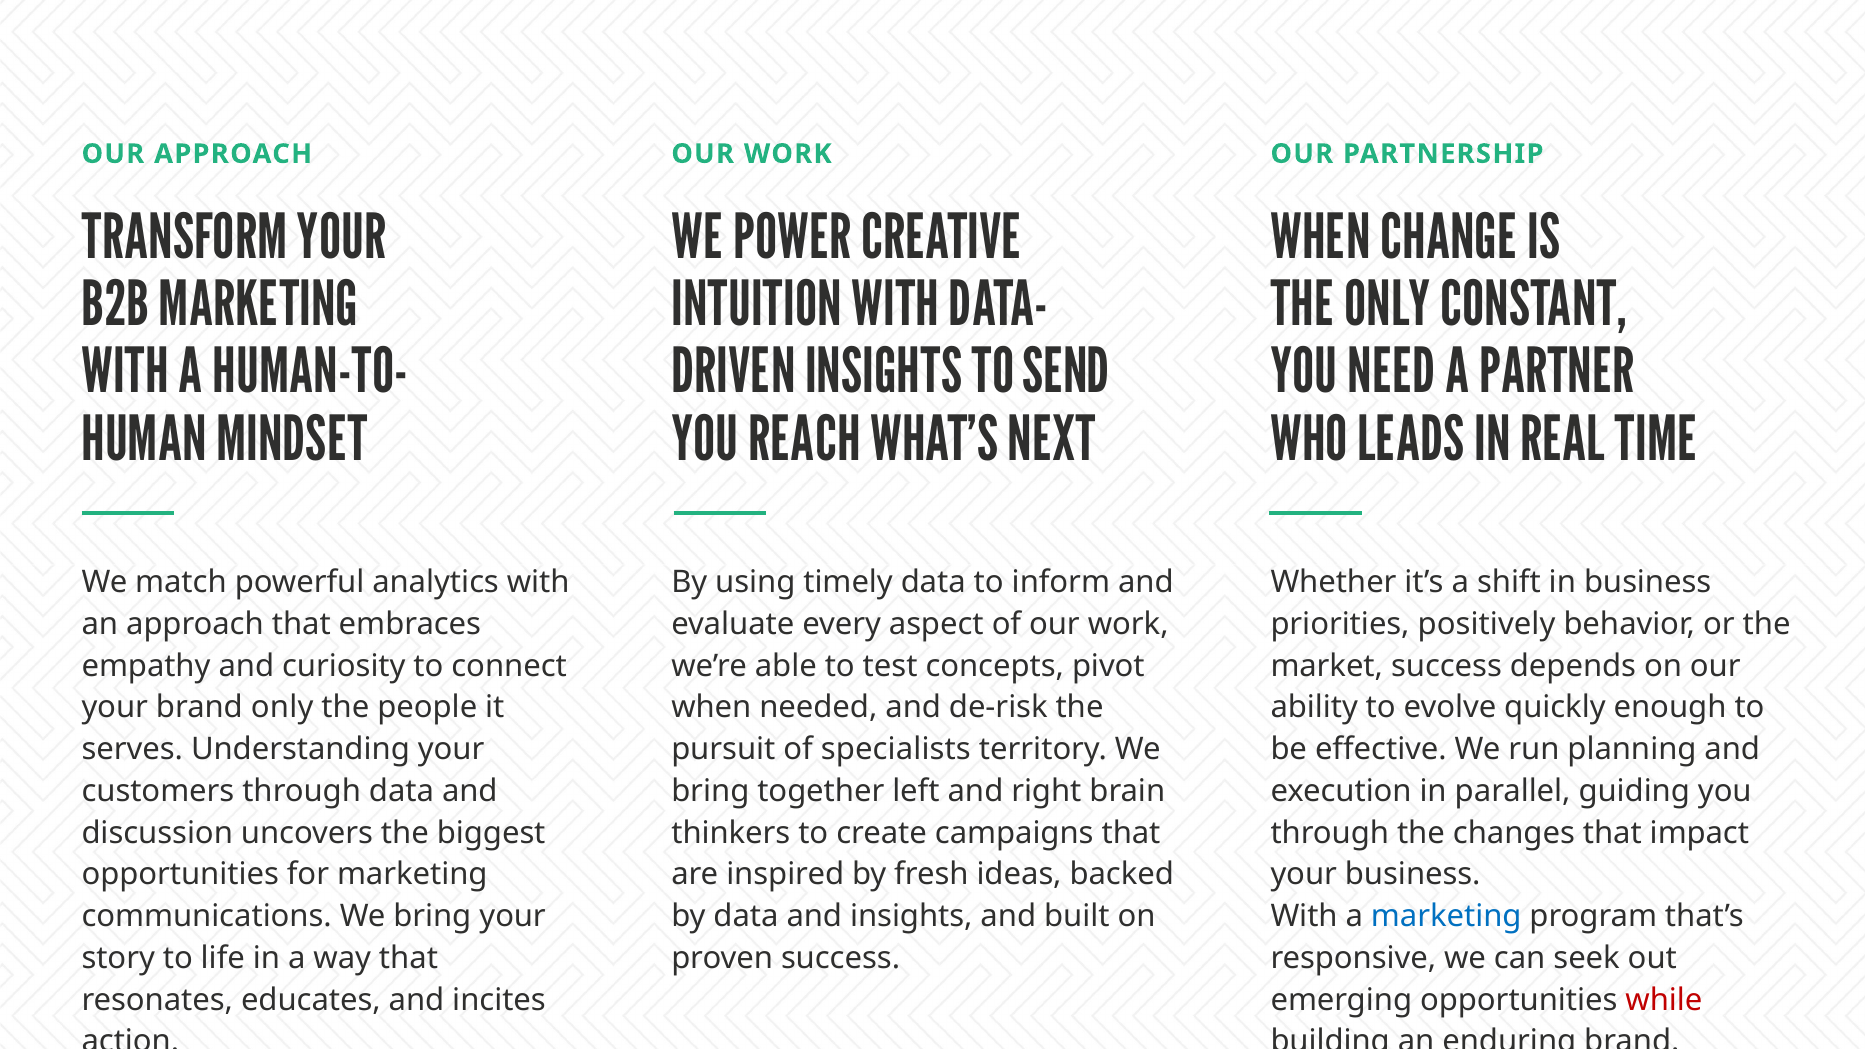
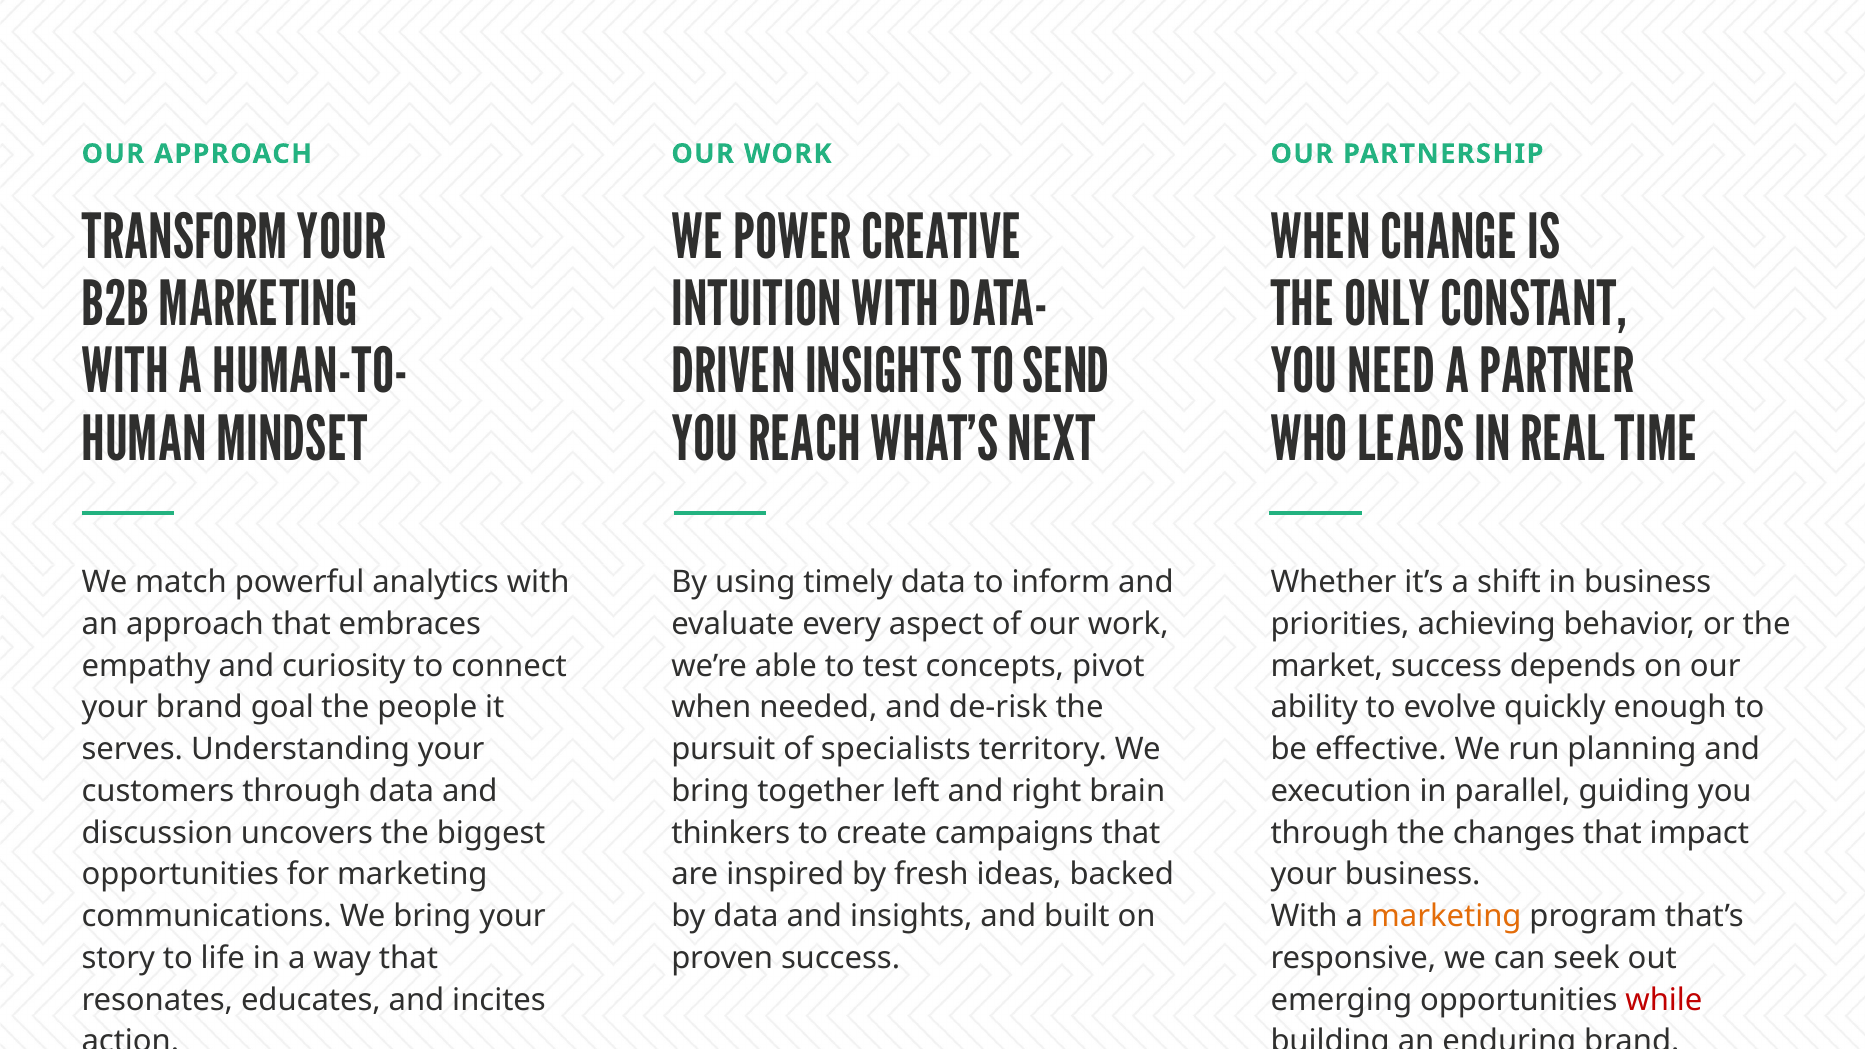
positively: positively -> achieving
brand only: only -> goal
marketing at (1446, 916) colour: blue -> orange
